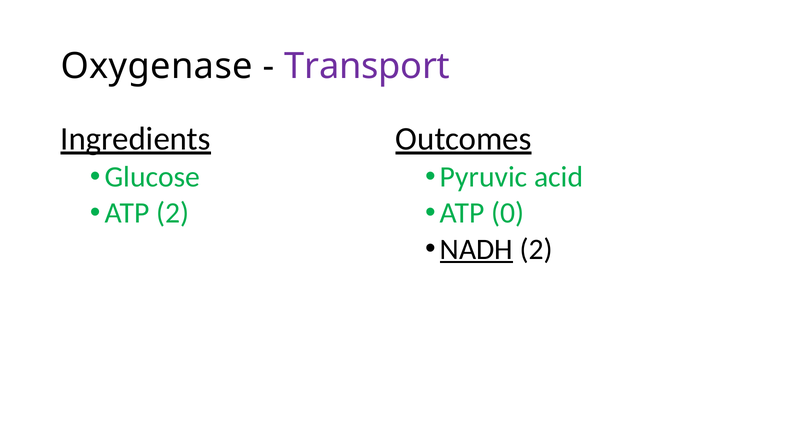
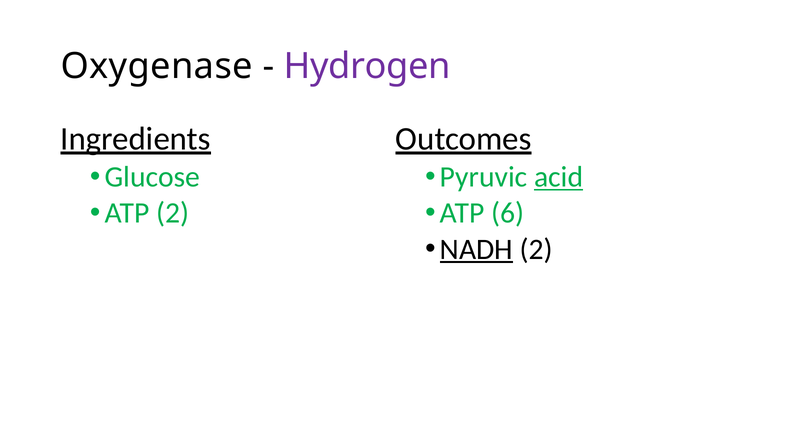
Transport: Transport -> Hydrogen
acid underline: none -> present
0: 0 -> 6
